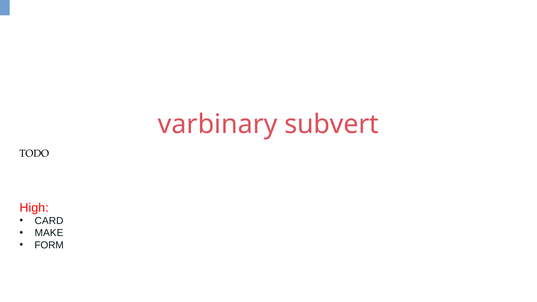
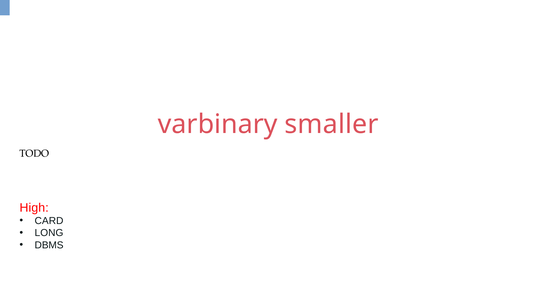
subvert: subvert -> smaller
MAKE: MAKE -> LONG
FORM: FORM -> DBMS
